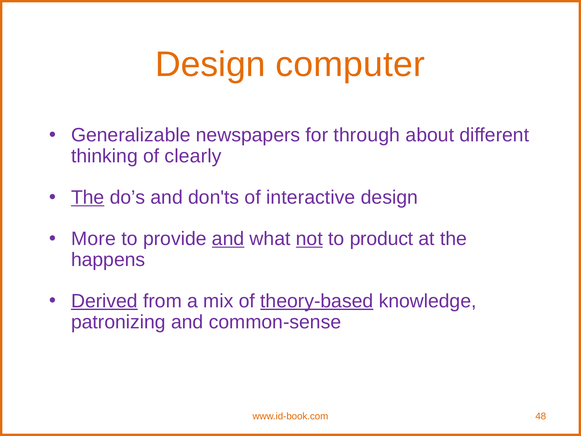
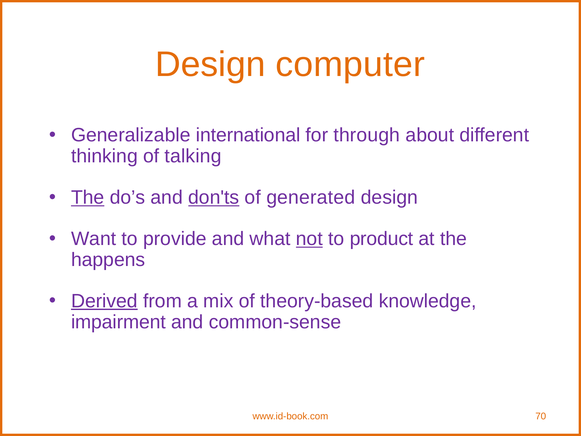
newspapers: newspapers -> international
clearly: clearly -> talking
don'ts underline: none -> present
interactive: interactive -> generated
More: More -> Want
and at (228, 239) underline: present -> none
theory-based underline: present -> none
patronizing: patronizing -> impairment
48: 48 -> 70
